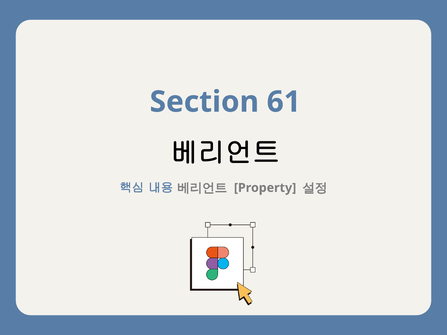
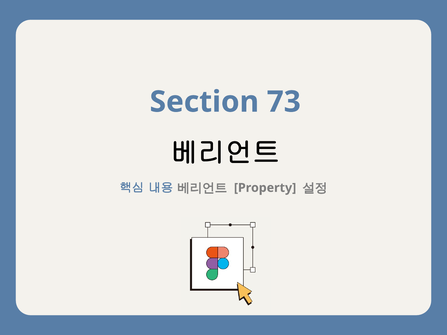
61: 61 -> 73
